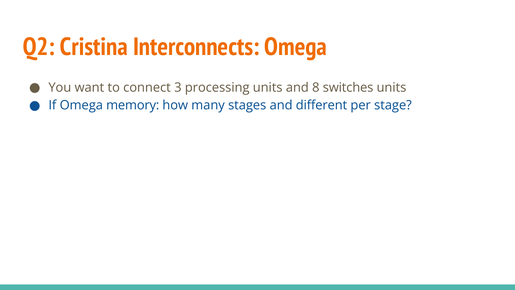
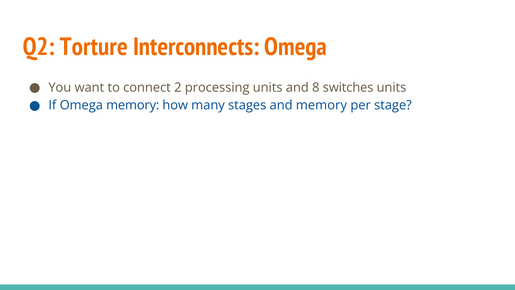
Cristina: Cristina -> Torture
3: 3 -> 2
and different: different -> memory
